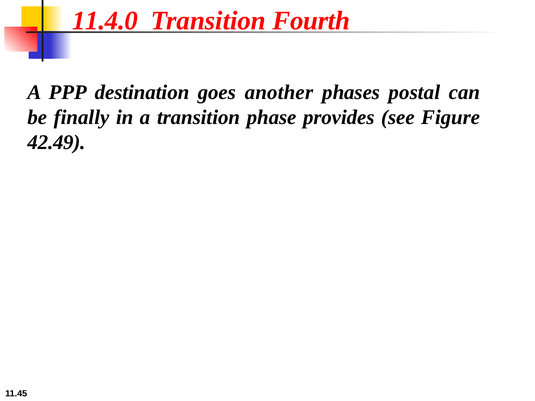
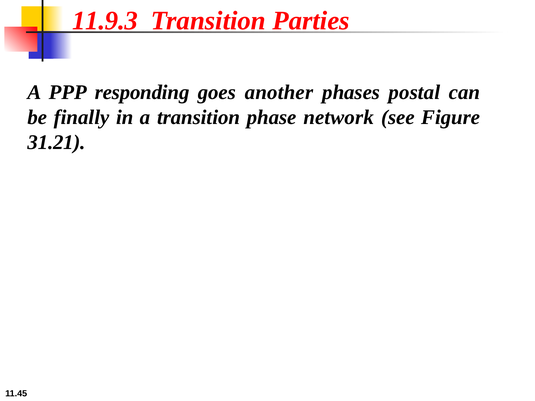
11.4.0: 11.4.0 -> 11.9.3
Fourth: Fourth -> Parties
destination: destination -> responding
provides: provides -> network
42.49: 42.49 -> 31.21
